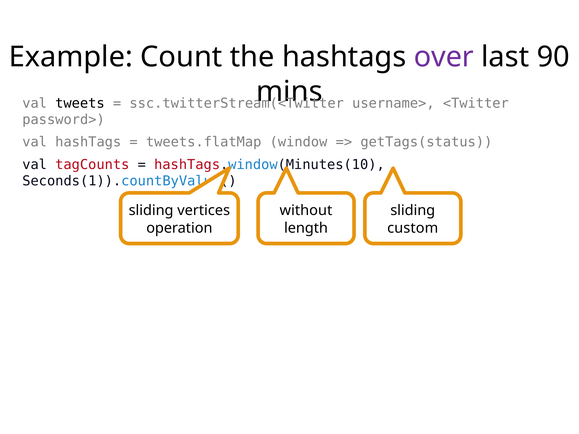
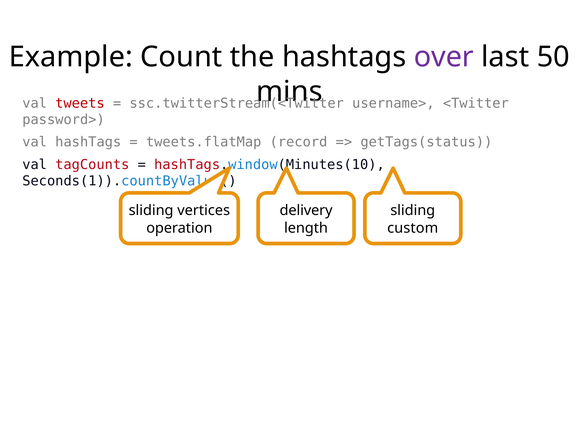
90: 90 -> 50
tweets colour: black -> red
window: window -> record
without: without -> delivery
